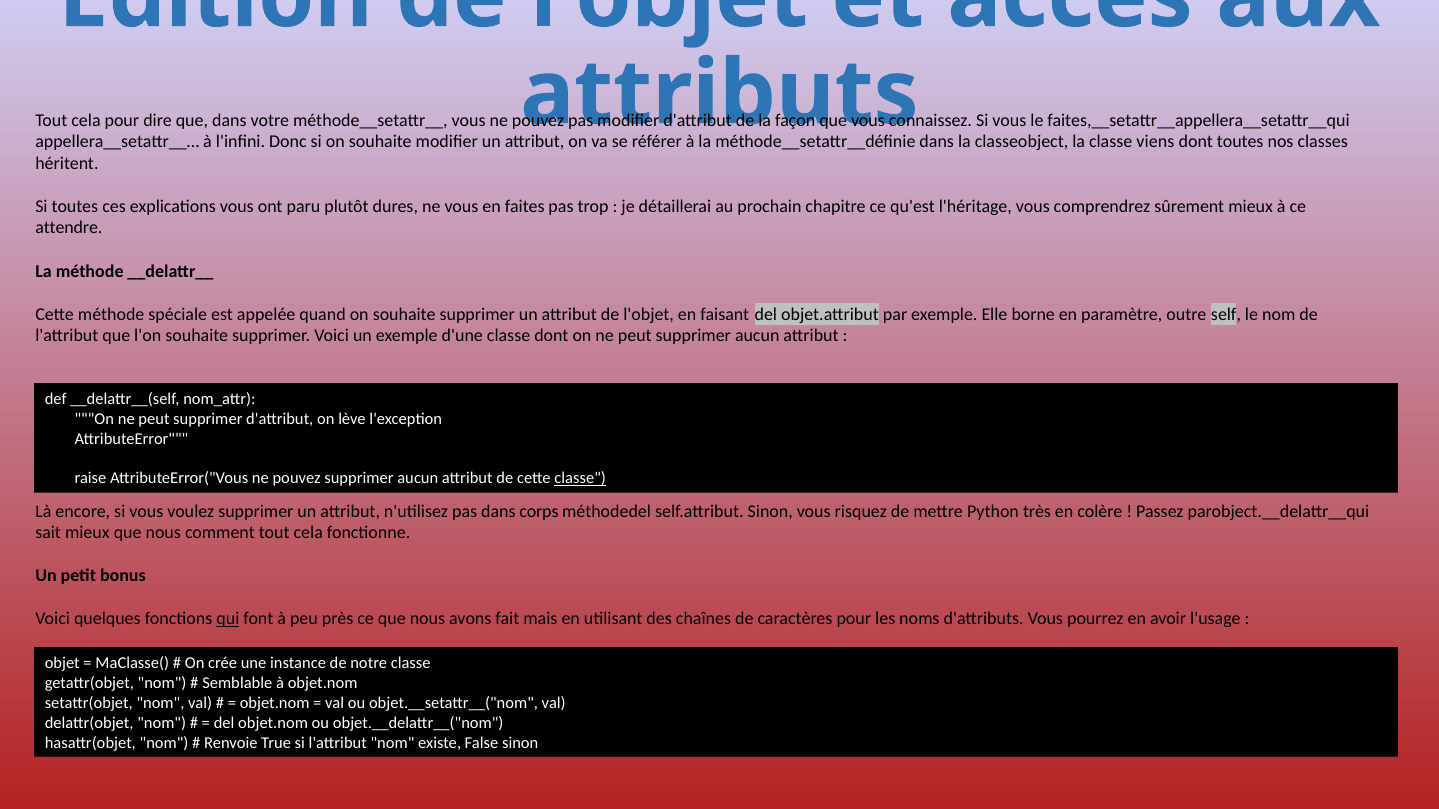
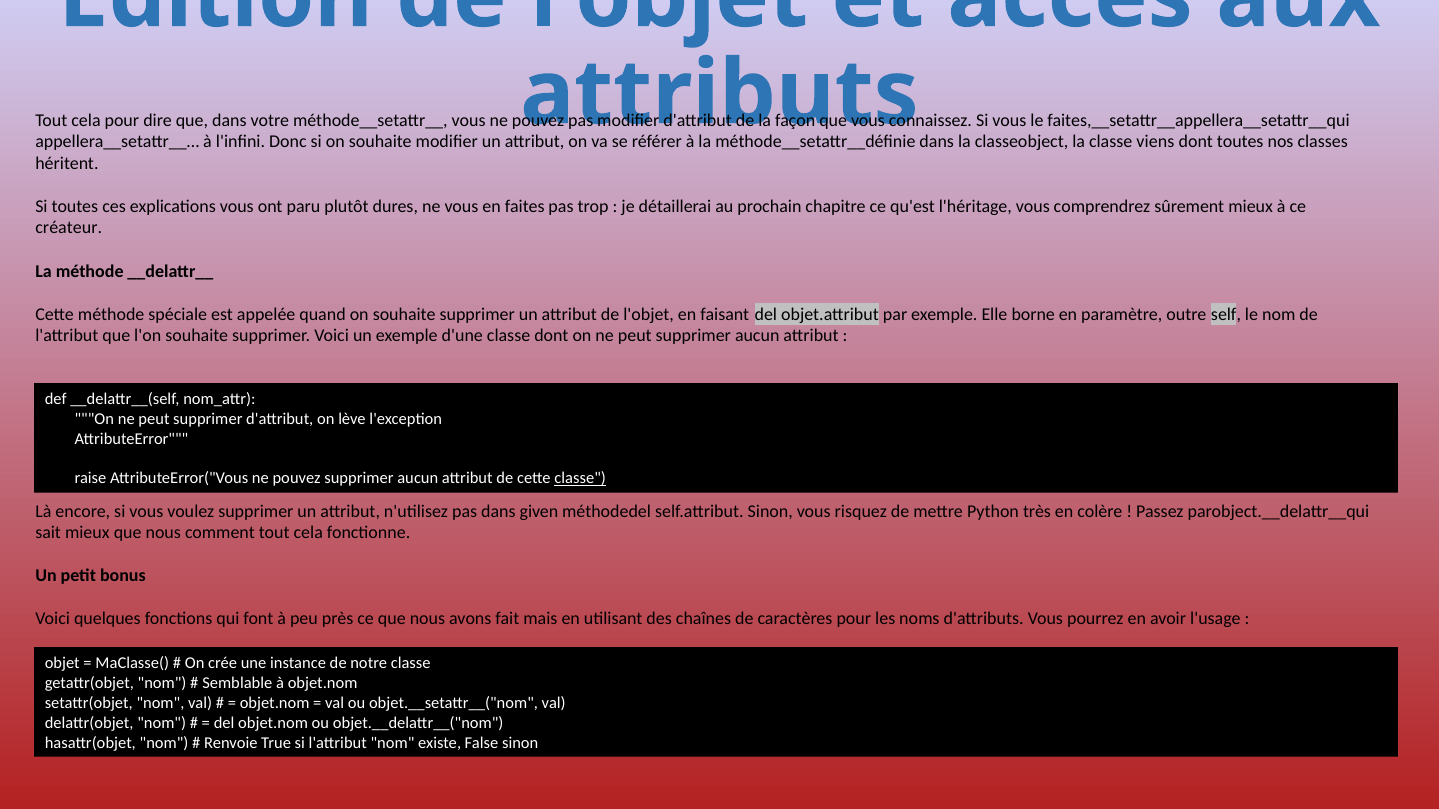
attendre: attendre -> créateur
corps: corps -> given
qui underline: present -> none
